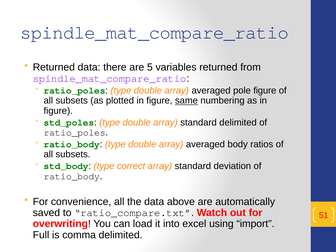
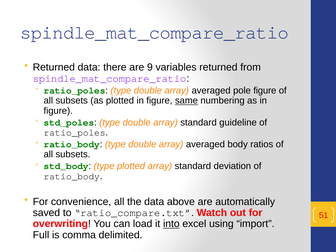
5: 5 -> 9
standard delimited: delimited -> guideline
type correct: correct -> plotted
into underline: none -> present
